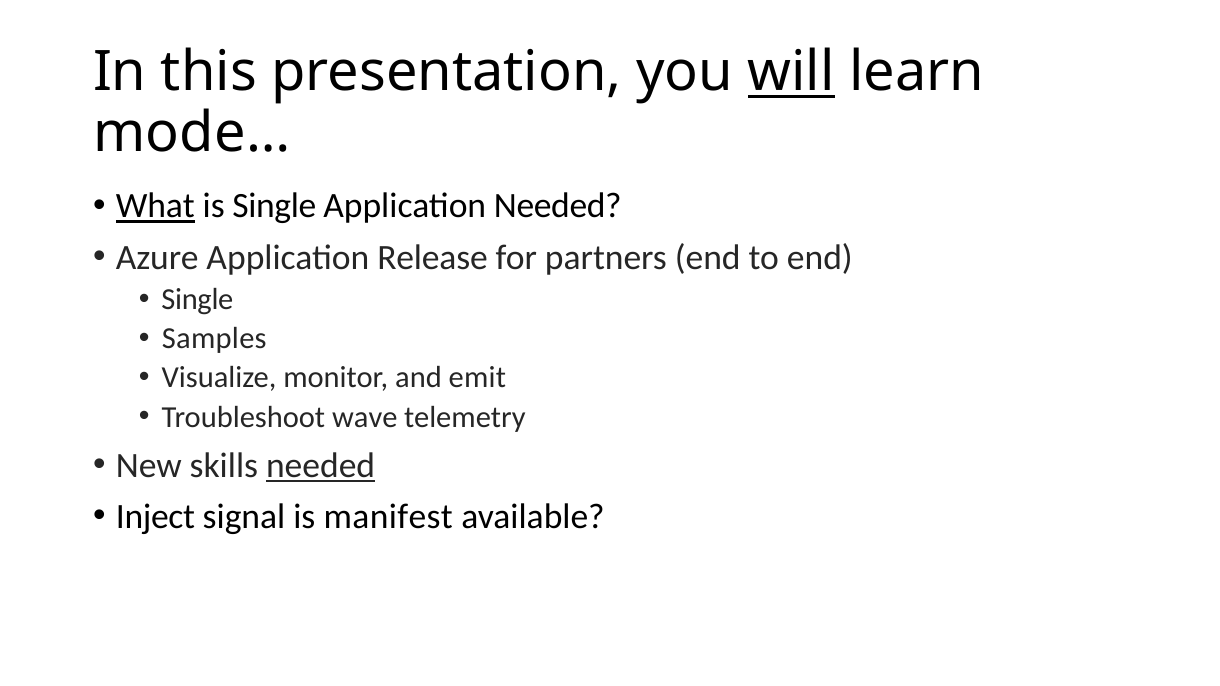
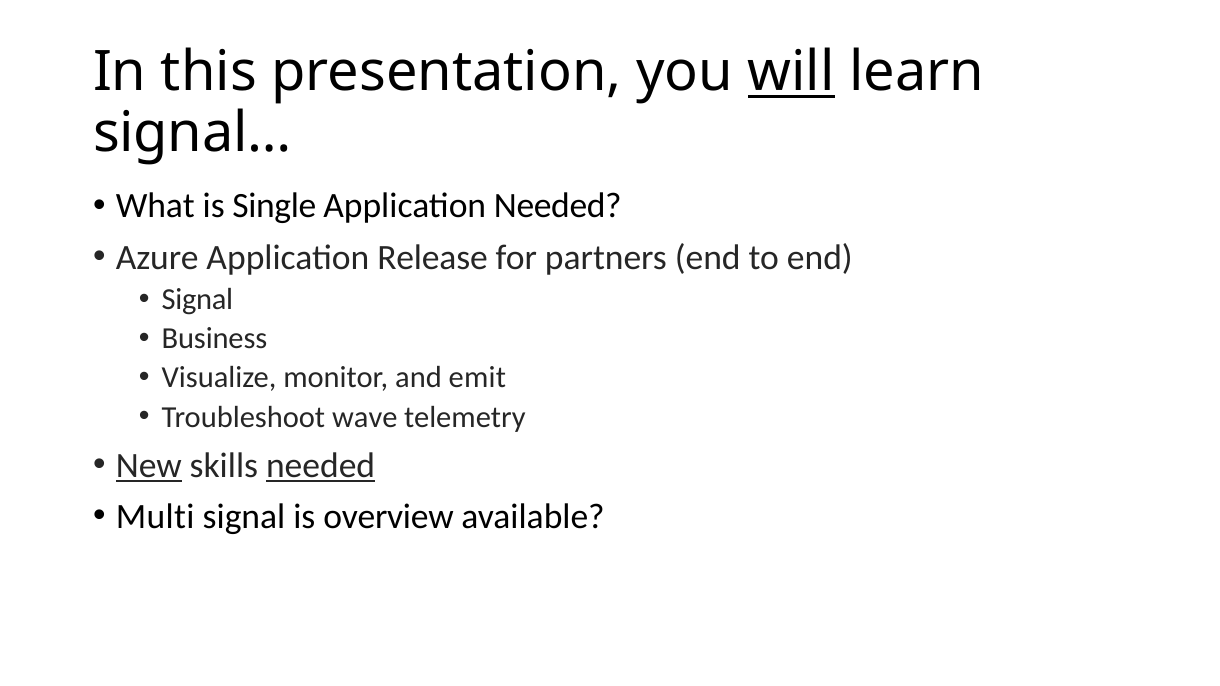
mode…: mode… -> signal…
What underline: present -> none
Single at (197, 299): Single -> Signal
Samples: Samples -> Business
New underline: none -> present
Inject: Inject -> Multi
manifest: manifest -> overview
